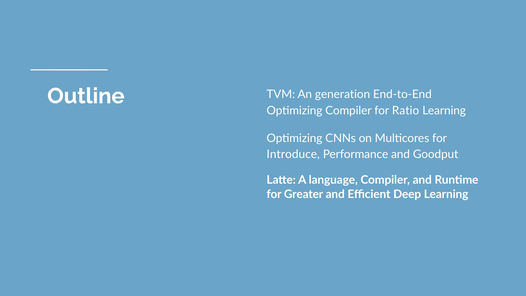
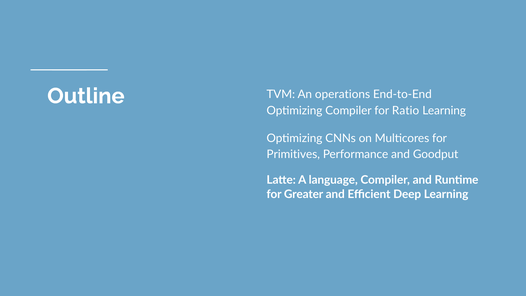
generation: generation -> operations
Introduce: Introduce -> Primitives
